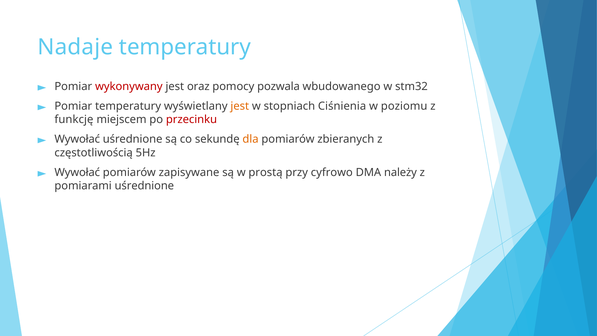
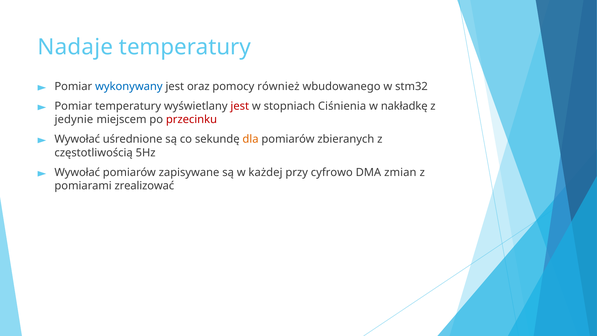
wykonywany colour: red -> blue
pozwala: pozwala -> również
jest at (240, 106) colour: orange -> red
poziomu: poziomu -> nakładkę
funkcję: funkcję -> jedynie
prostą: prostą -> każdej
należy: należy -> zmian
pomiarami uśrednione: uśrednione -> zrealizować
